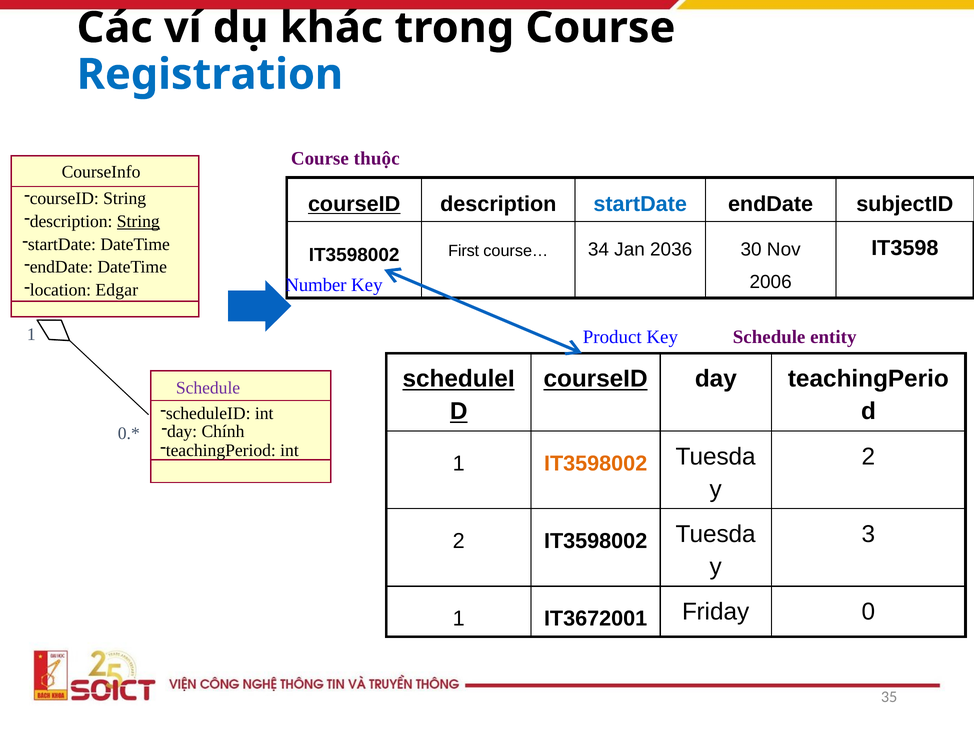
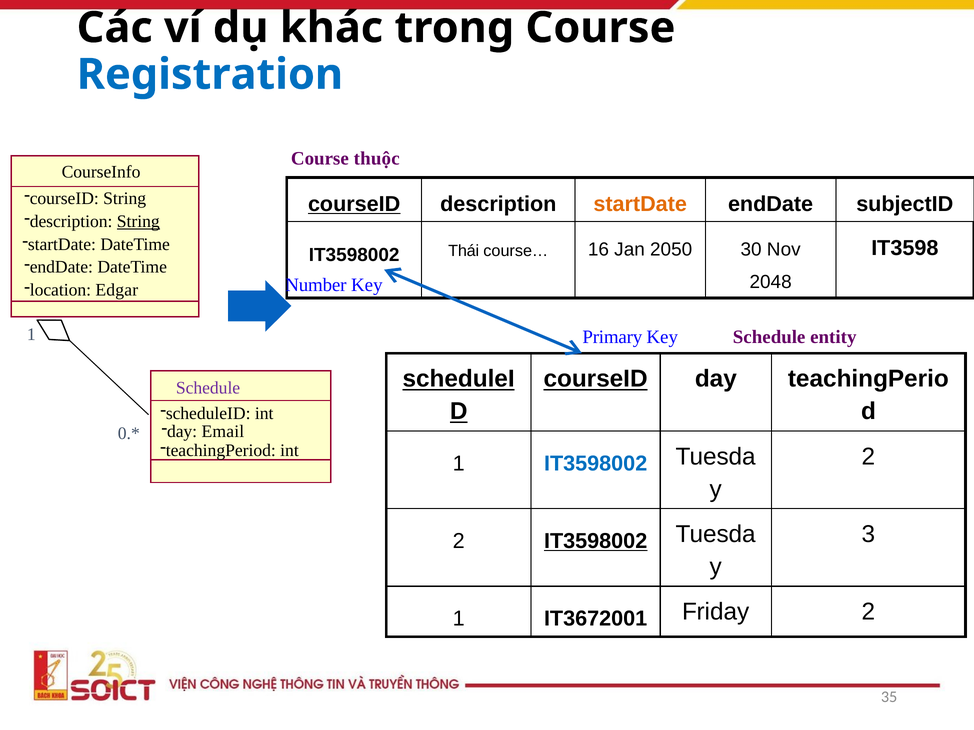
startDate at (640, 204) colour: blue -> orange
First: First -> Thái
34: 34 -> 16
2036: 2036 -> 2050
2006: 2006 -> 2048
Product: Product -> Primary
Chính: Chính -> Email
IT3598002 at (596, 464) colour: orange -> blue
IT3598002 at (596, 542) underline: none -> present
Friday 0: 0 -> 2
